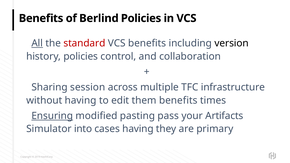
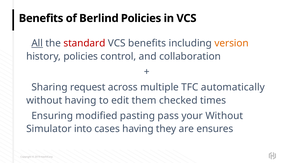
version colour: black -> orange
session: session -> request
infrastructure: infrastructure -> automatically
them benefits: benefits -> checked
Ensuring underline: present -> none
your Artifacts: Artifacts -> Without
primary: primary -> ensures
